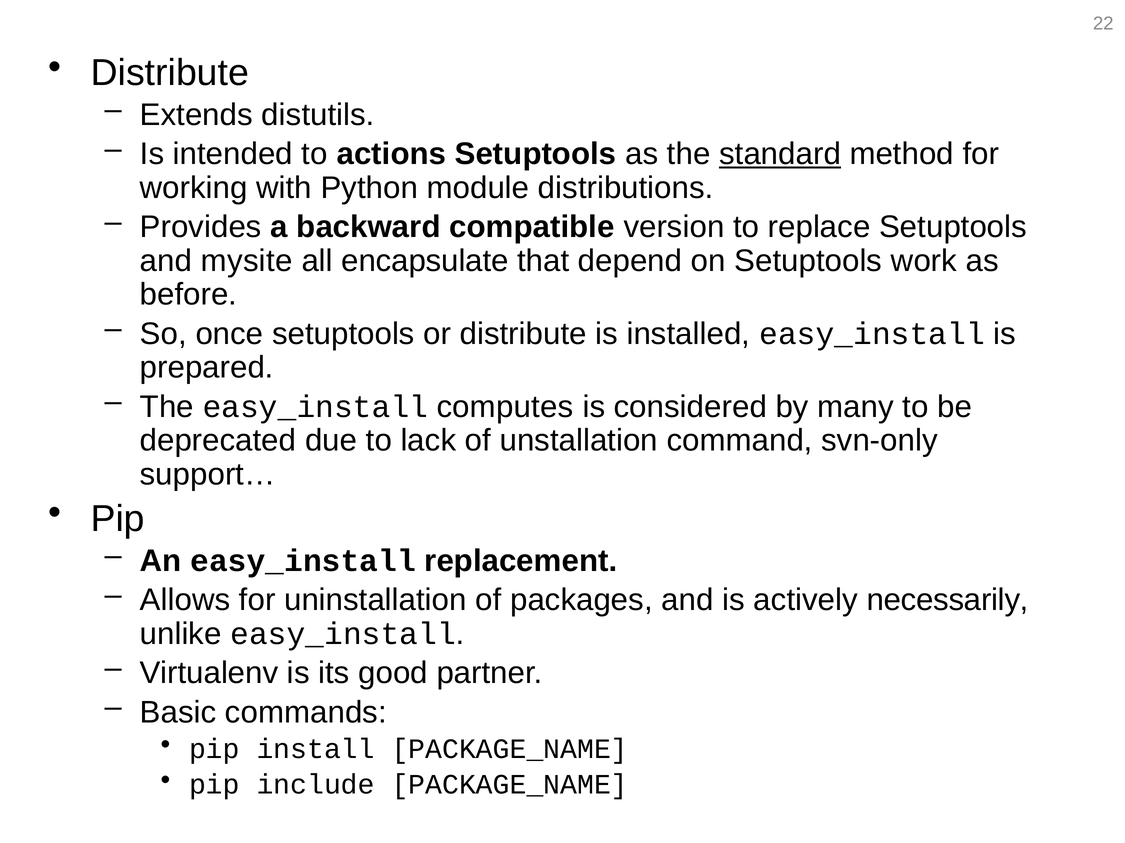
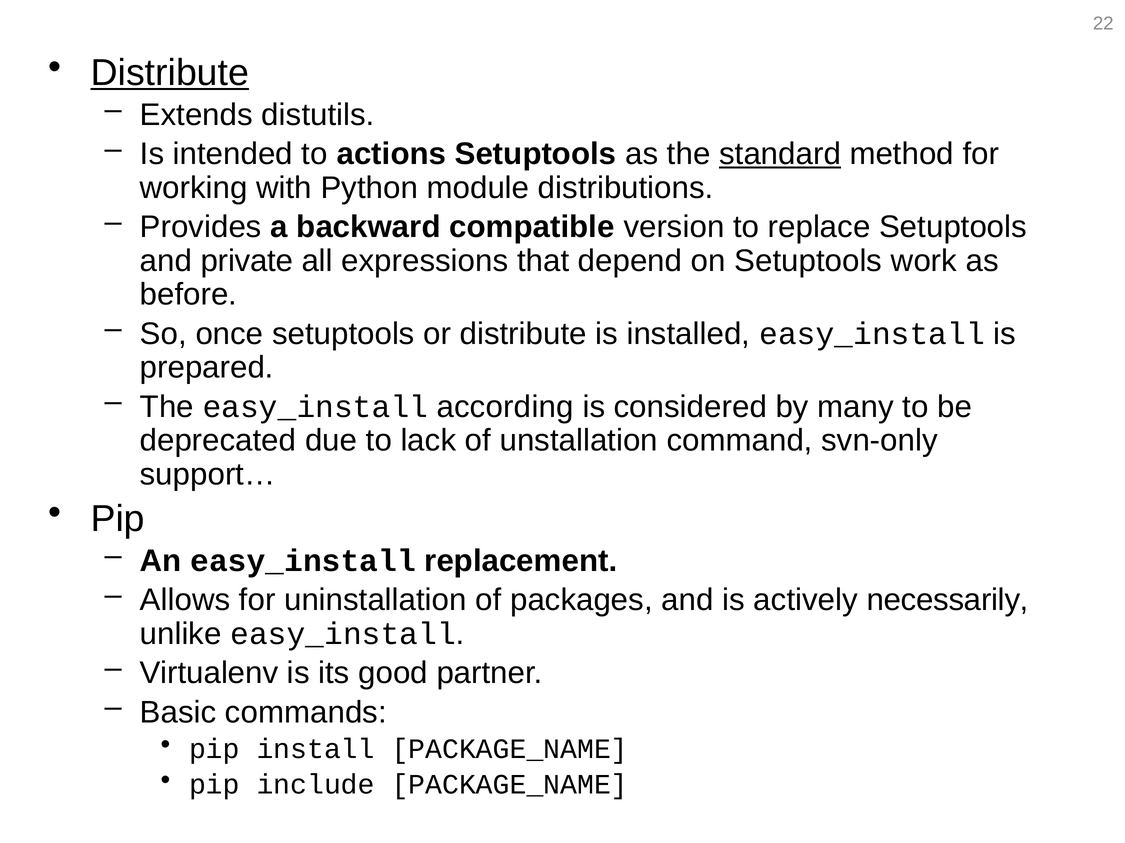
Distribute at (170, 73) underline: none -> present
mysite: mysite -> private
encapsulate: encapsulate -> expressions
computes: computes -> according
